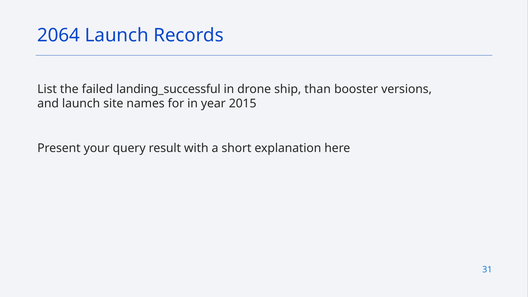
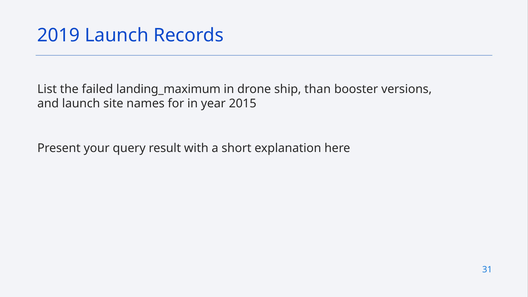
2064: 2064 -> 2019
landing_successful: landing_successful -> landing_maximum
